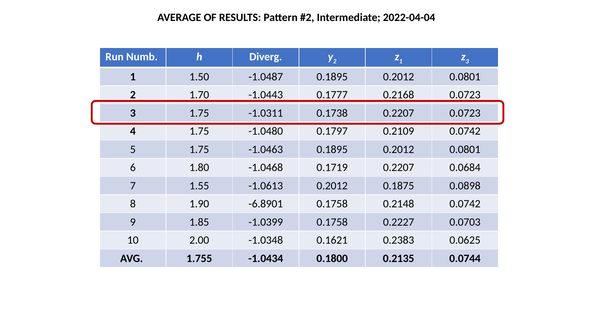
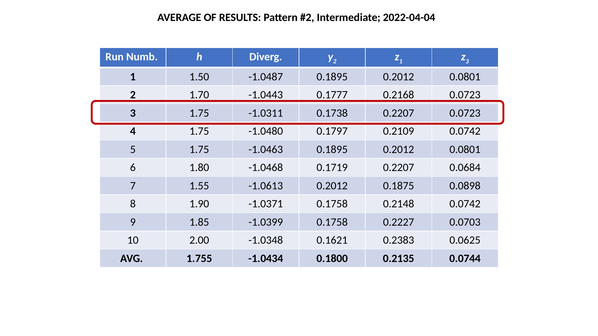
-6.8901: -6.8901 -> -1.0371
